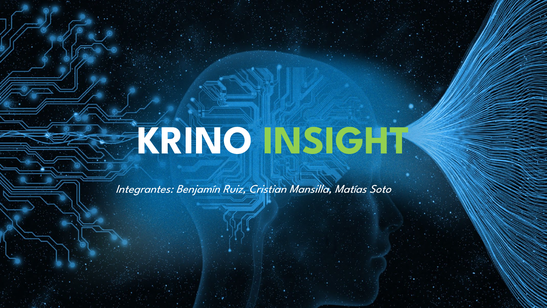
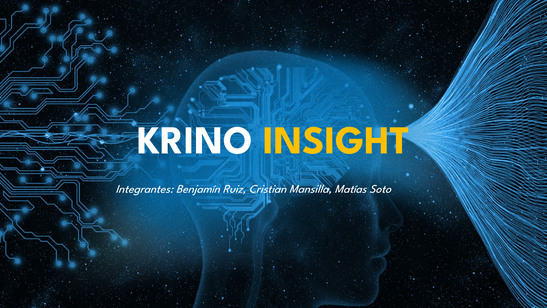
INSIGHT colour: light green -> yellow
